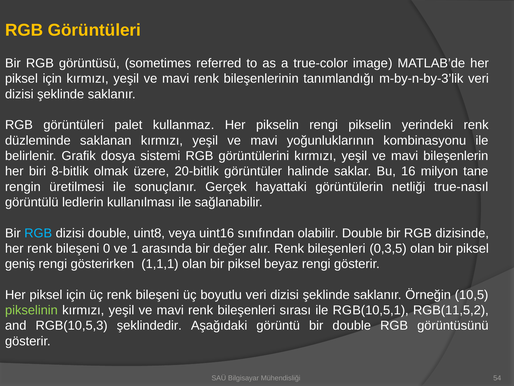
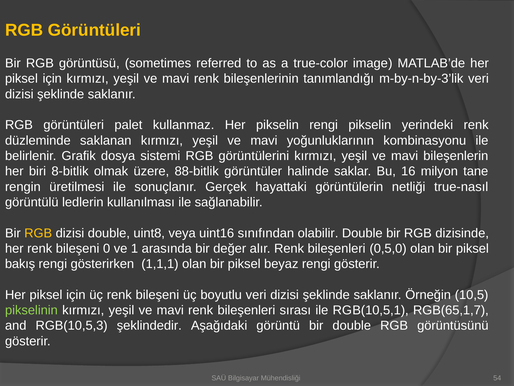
20-bitlik: 20-bitlik -> 88-bitlik
RGB at (38, 233) colour: light blue -> yellow
0,3,5: 0,3,5 -> 0,5,0
geniş: geniş -> bakış
RGB(11,5,2: RGB(11,5,2 -> RGB(65,1,7
